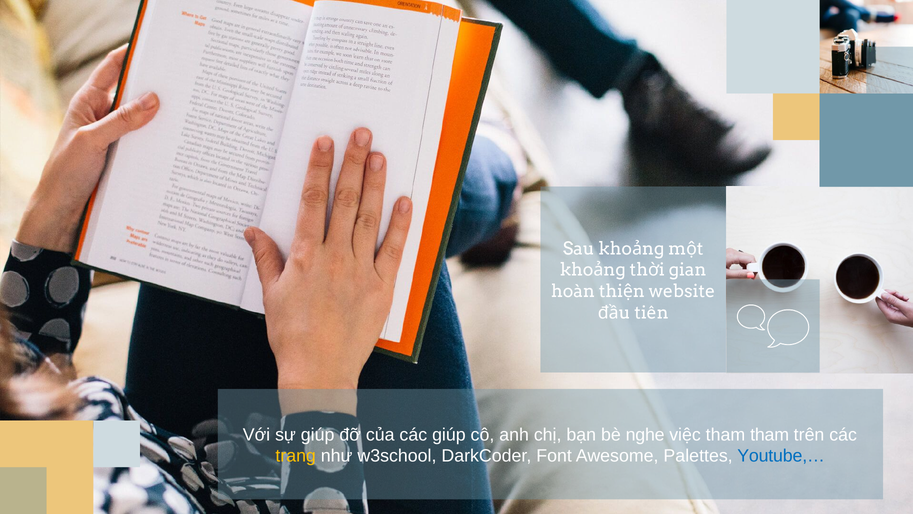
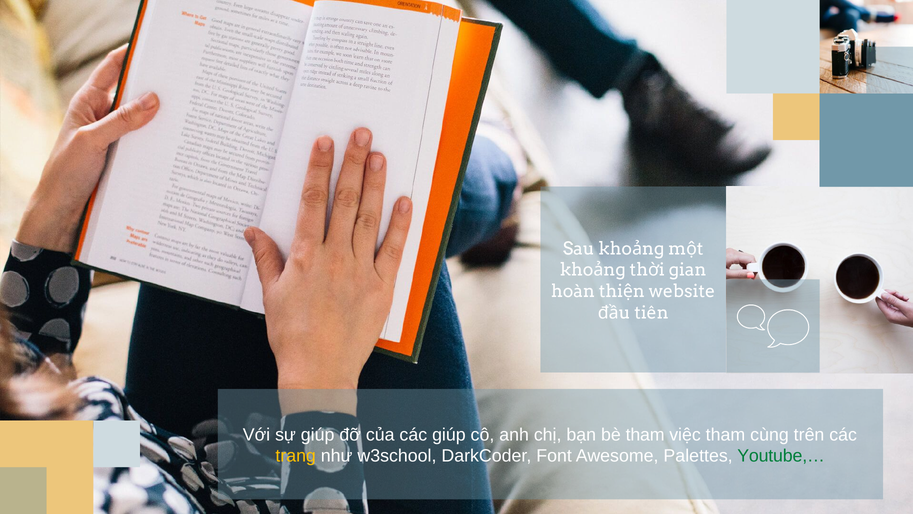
bè nghe: nghe -> tham
tham tham: tham -> cùng
Youtube,… colour: blue -> green
